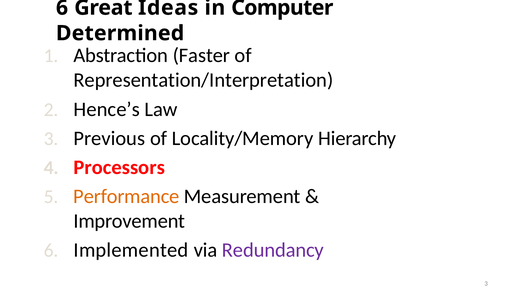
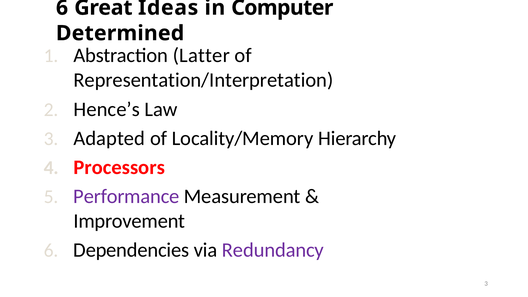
Faster: Faster -> Latter
Previous: Previous -> Adapted
Performance colour: orange -> purple
Implemented: Implemented -> Dependencies
